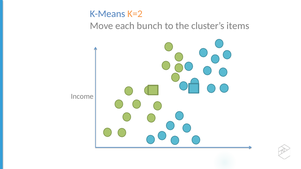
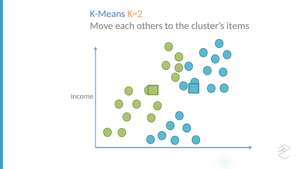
bunch: bunch -> others
